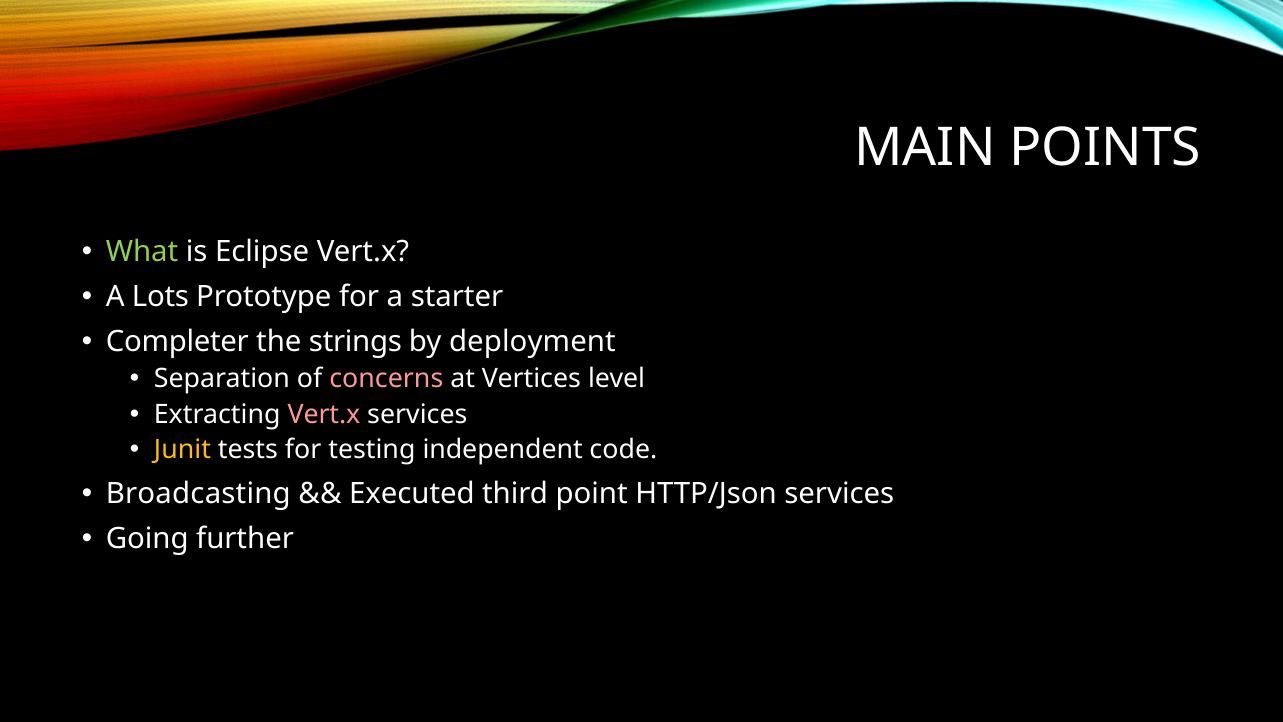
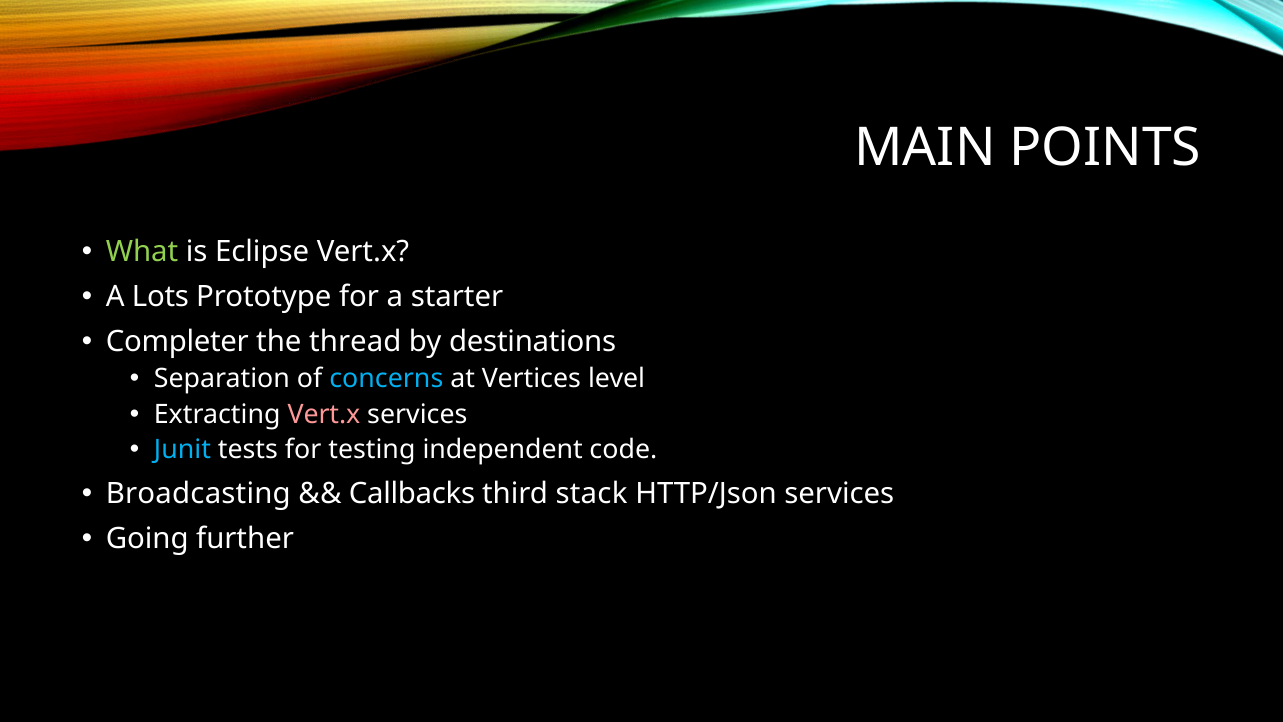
strings: strings -> thread
deployment: deployment -> destinations
concerns colour: pink -> light blue
Junit colour: yellow -> light blue
Executed: Executed -> Callbacks
point: point -> stack
